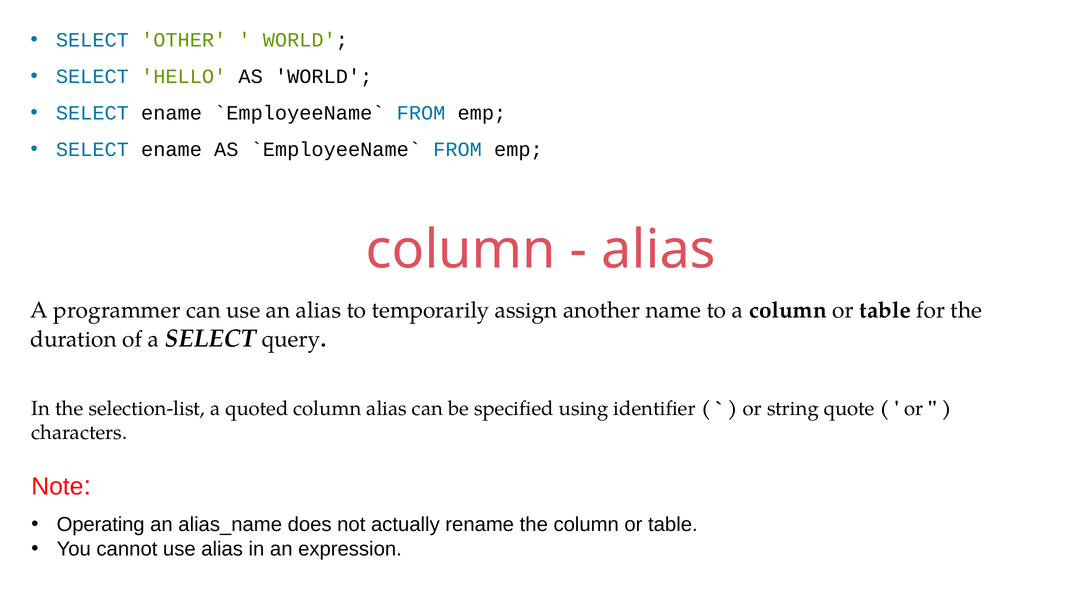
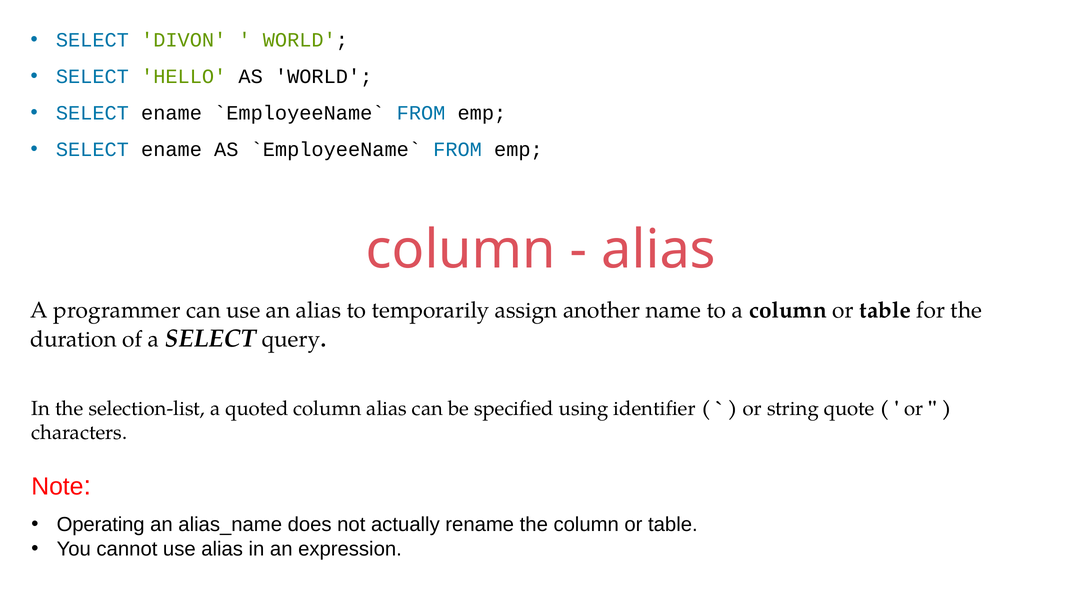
OTHER: OTHER -> DIVON
